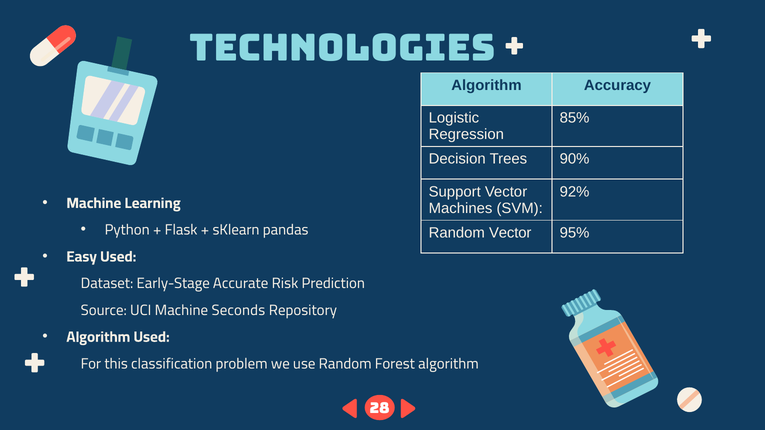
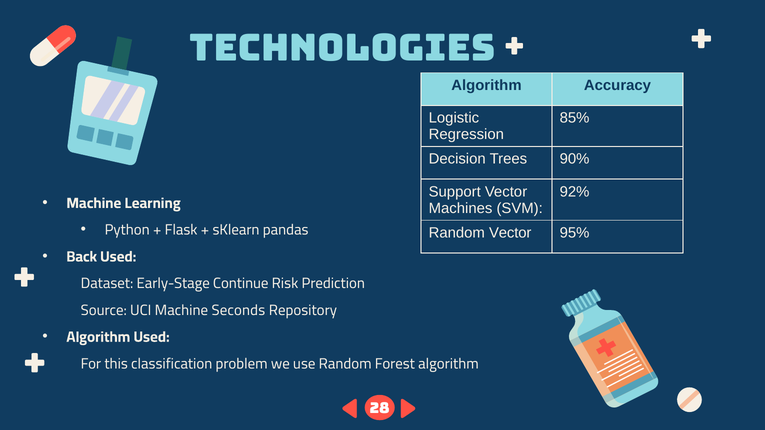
Easy: Easy -> Back
Accurate: Accurate -> Continue
